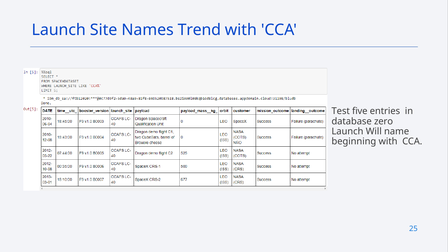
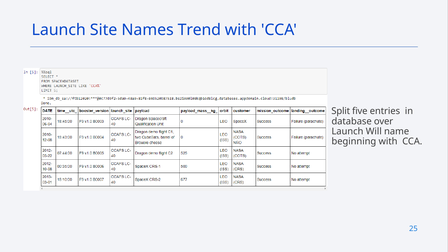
Test: Test -> Split
zero: zero -> over
